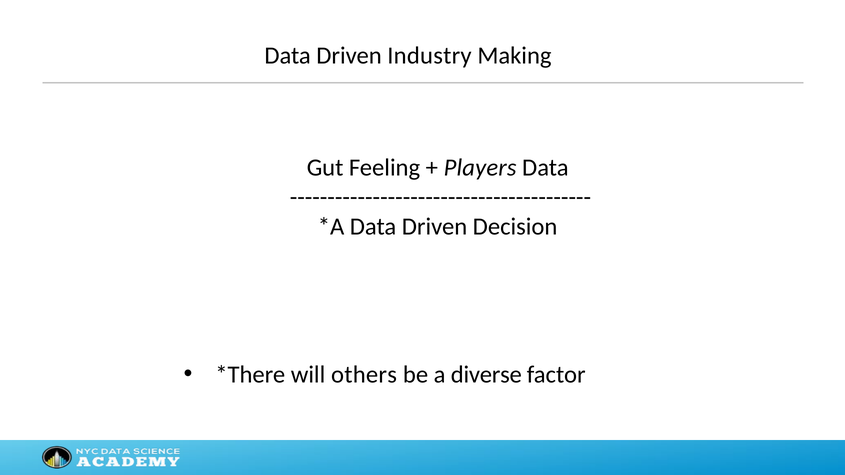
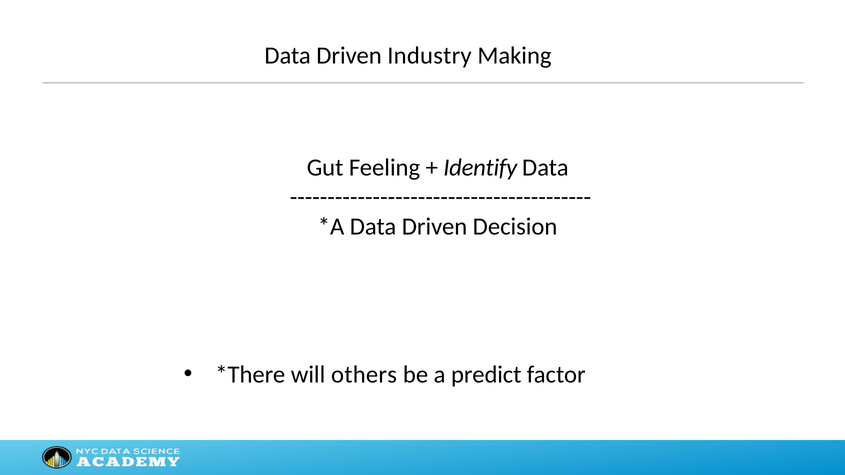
Players: Players -> Identify
diverse: diverse -> predict
